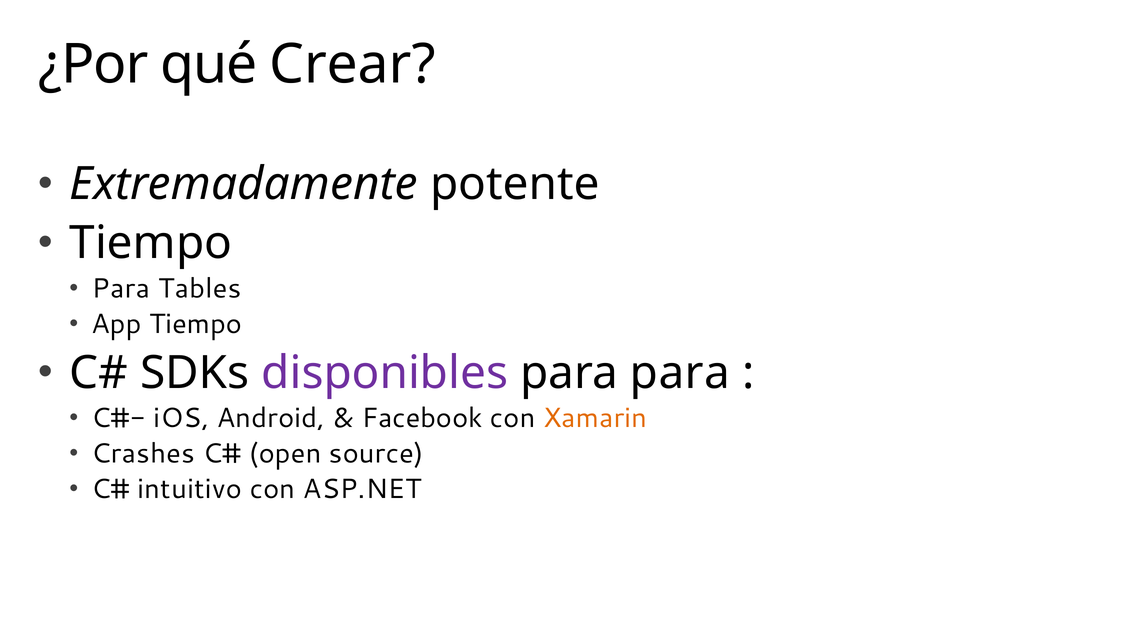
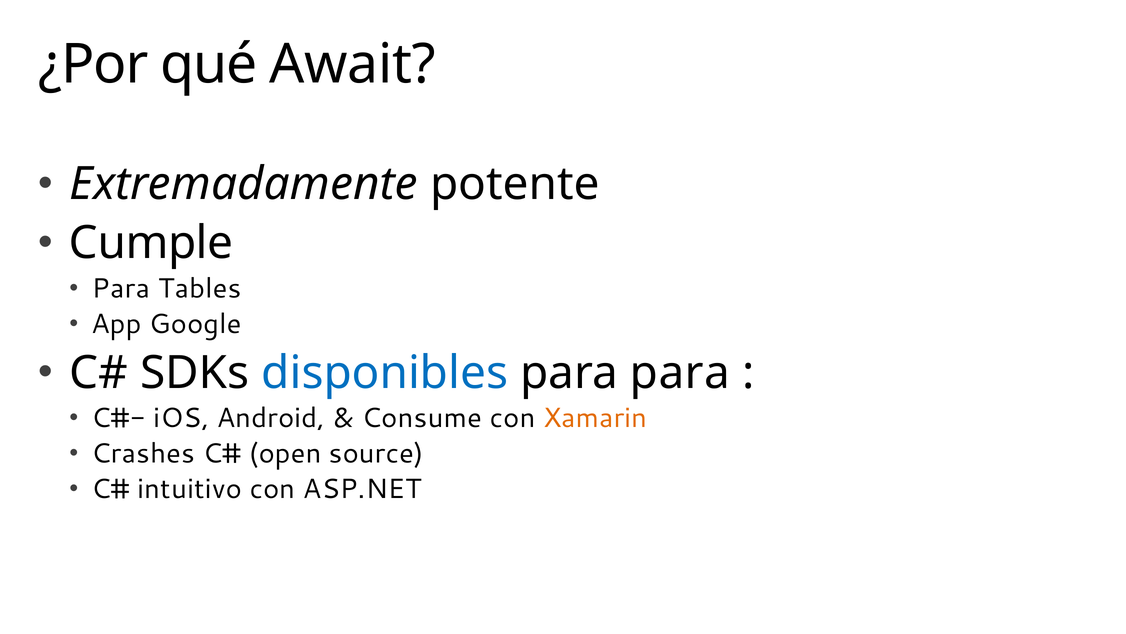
Crear: Crear -> Await
Tiempo at (151, 243): Tiempo -> Cumple
App Tiempo: Tiempo -> Google
disponibles colour: purple -> blue
Facebook: Facebook -> Consume
